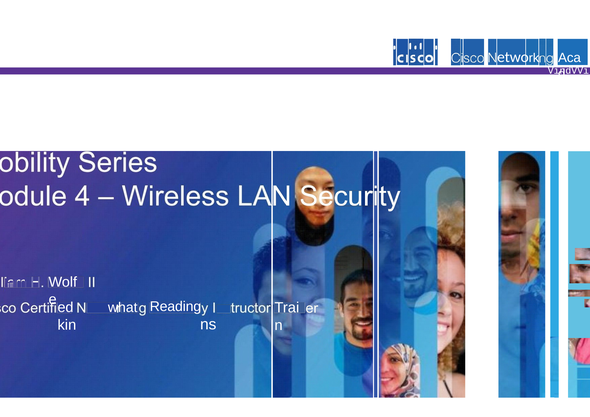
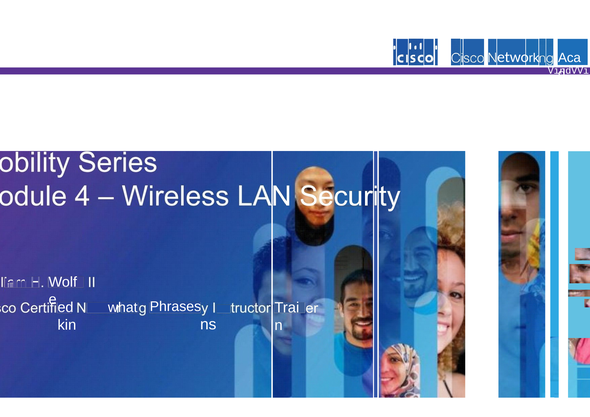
Reading: Reading -> Phrases
